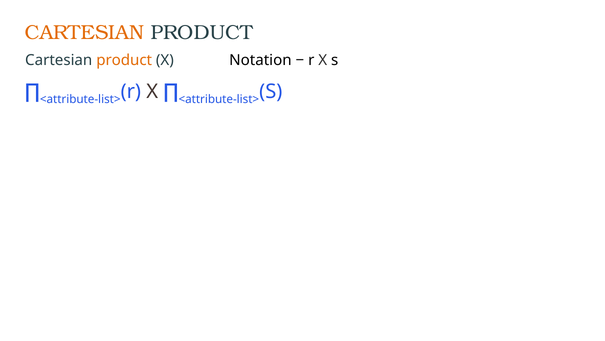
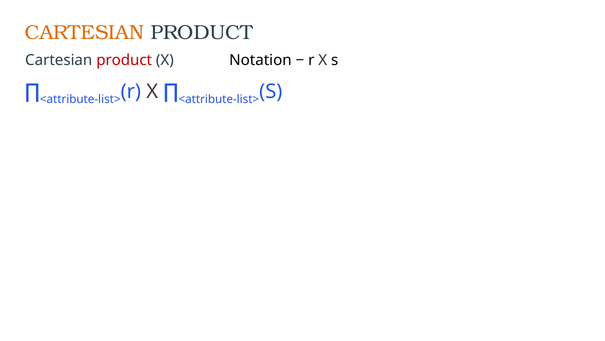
product at (124, 60) colour: orange -> red
